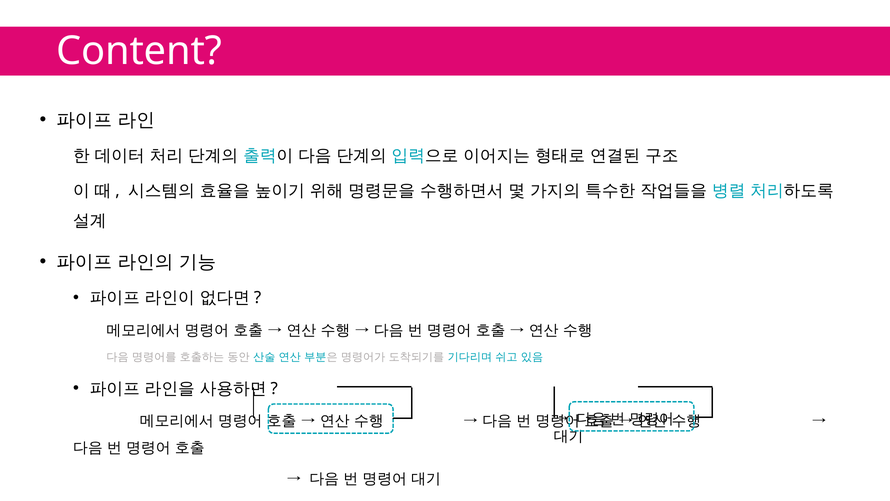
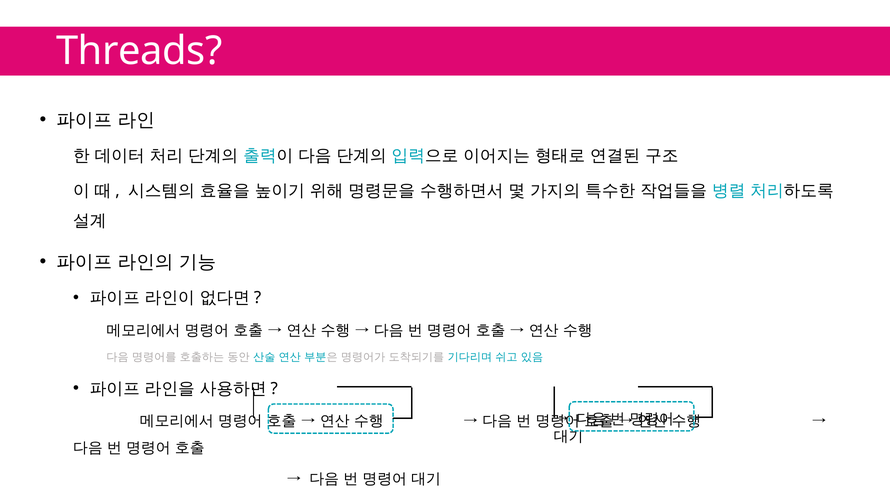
Content: Content -> Threads
